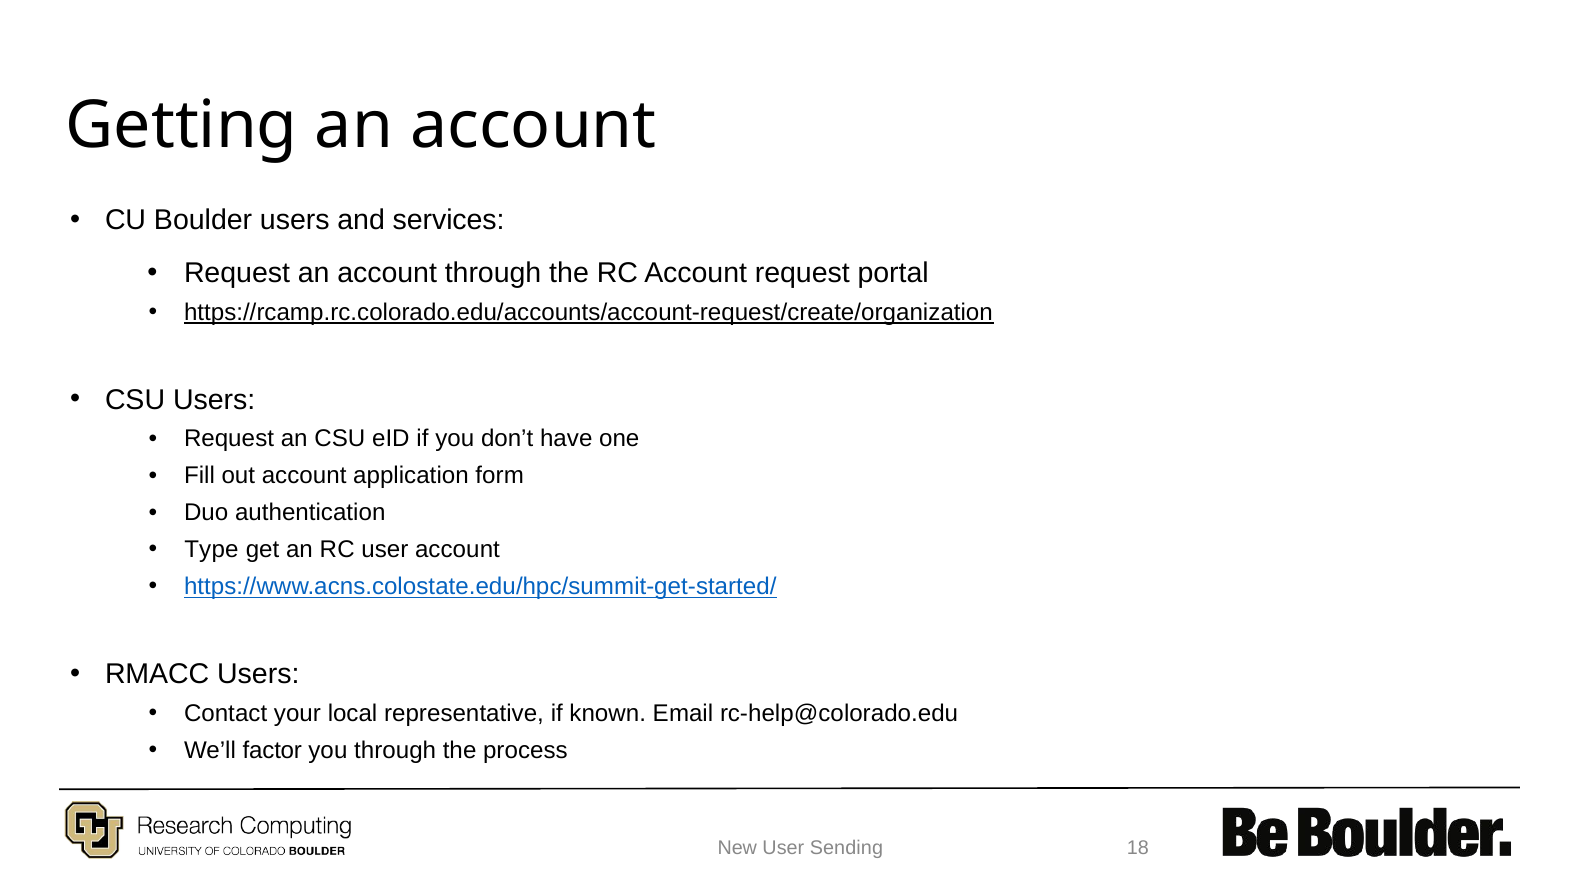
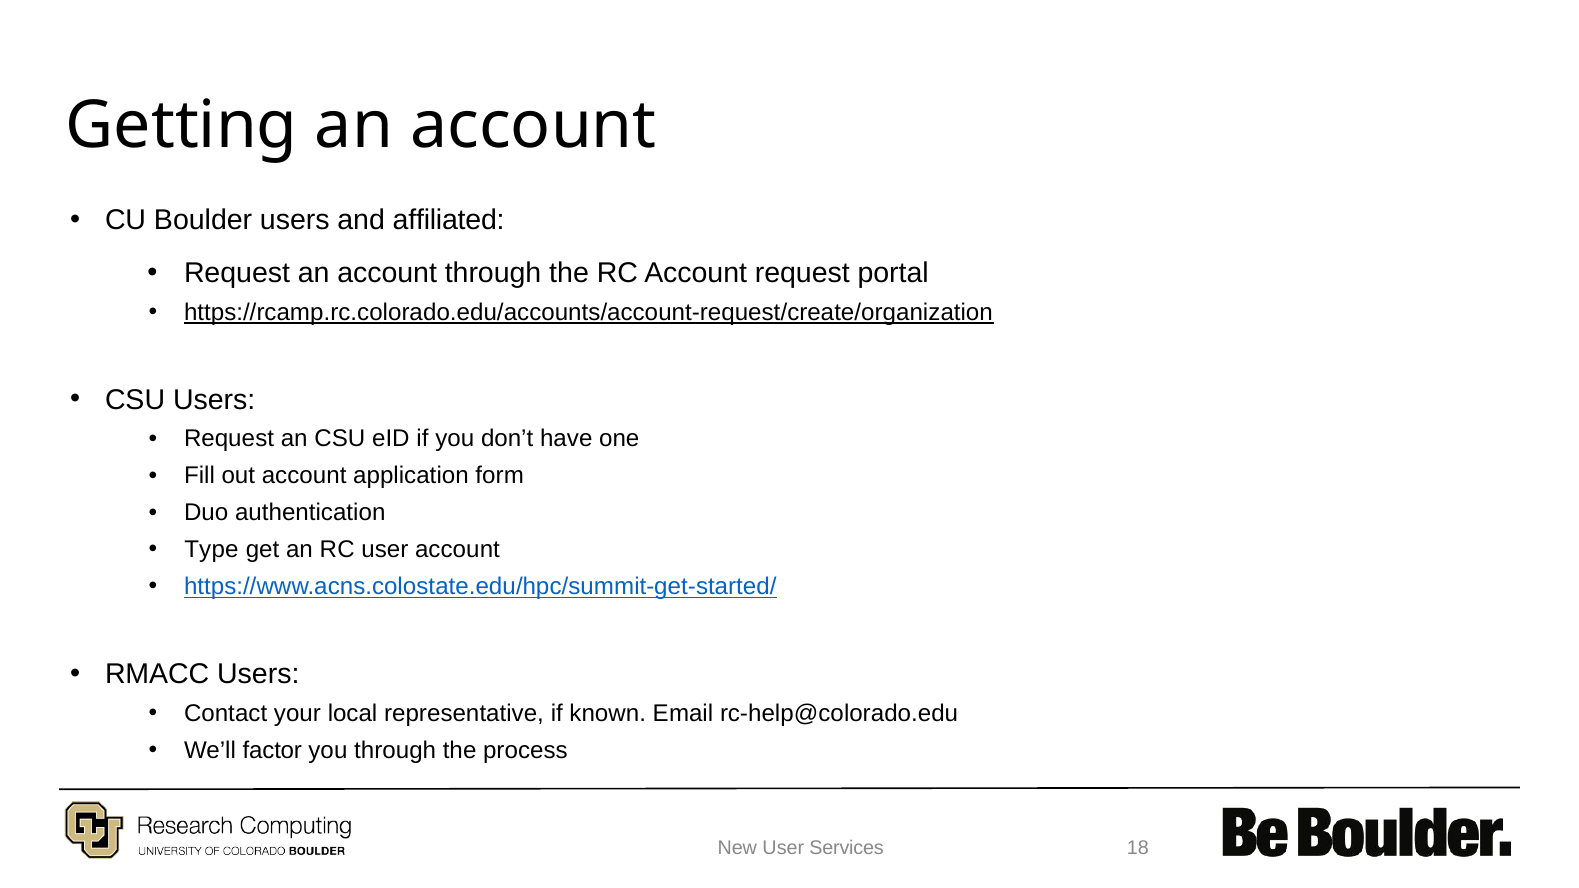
services: services -> affiliated
Sending: Sending -> Services
